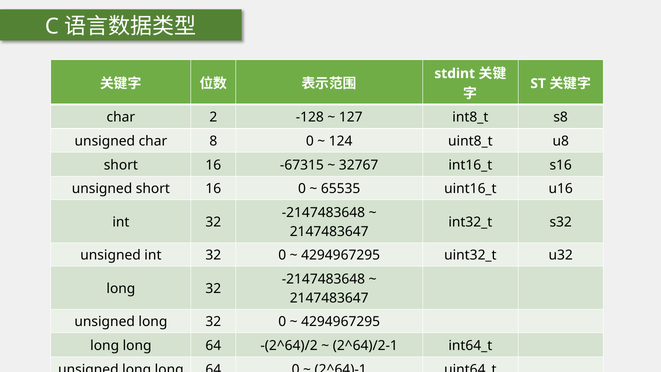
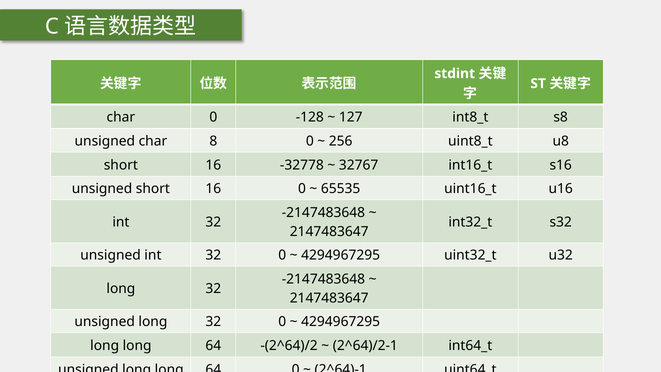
char 2: 2 -> 0
124: 124 -> 256
-67315: -67315 -> -32778
